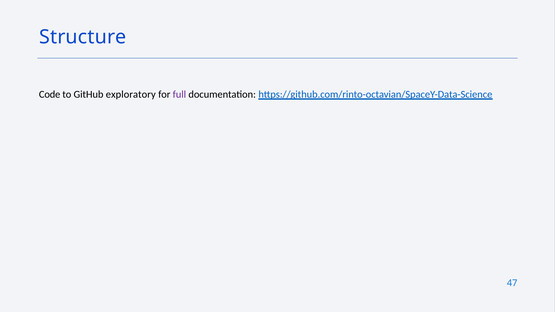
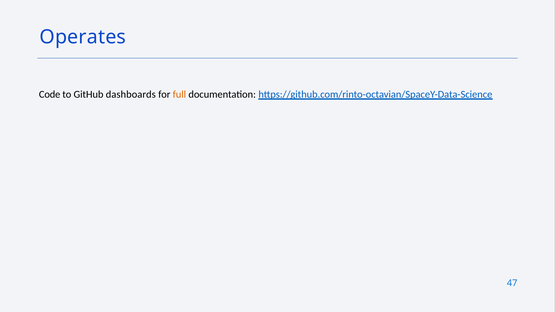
Structure: Structure -> Operates
exploratory: exploratory -> dashboards
full colour: purple -> orange
